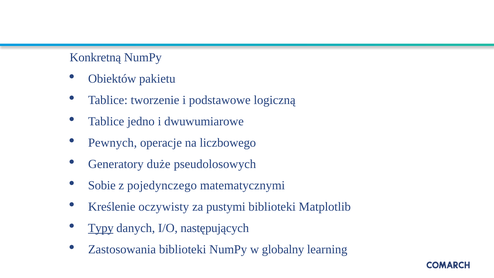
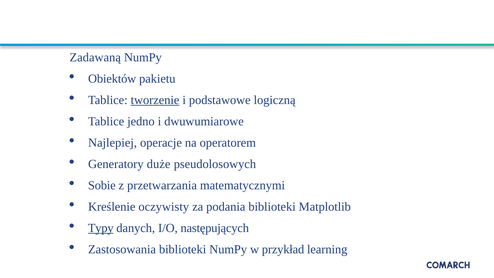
Konkretną: Konkretną -> Zadawaną
tworzenie underline: none -> present
Pewnych: Pewnych -> Najlepiej
liczbowego: liczbowego -> operatorem
pojedynczego: pojedynczego -> przetwarzania
pustymi: pustymi -> podania
globalny: globalny -> przykład
